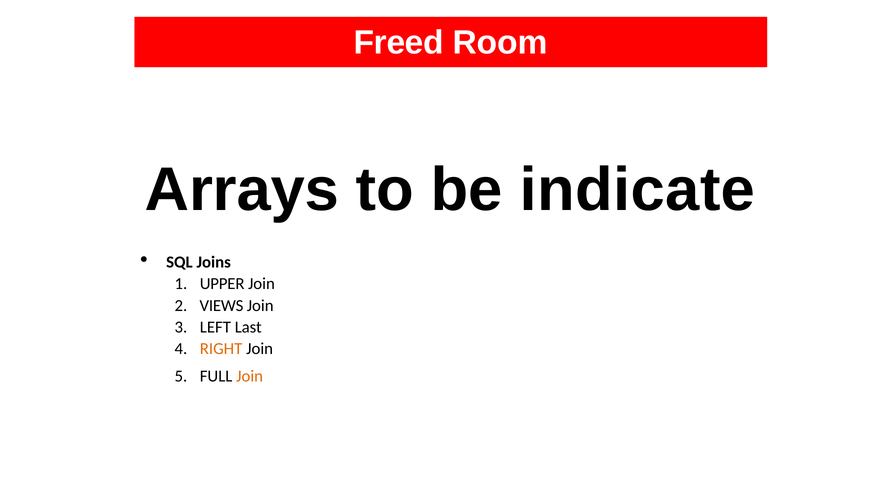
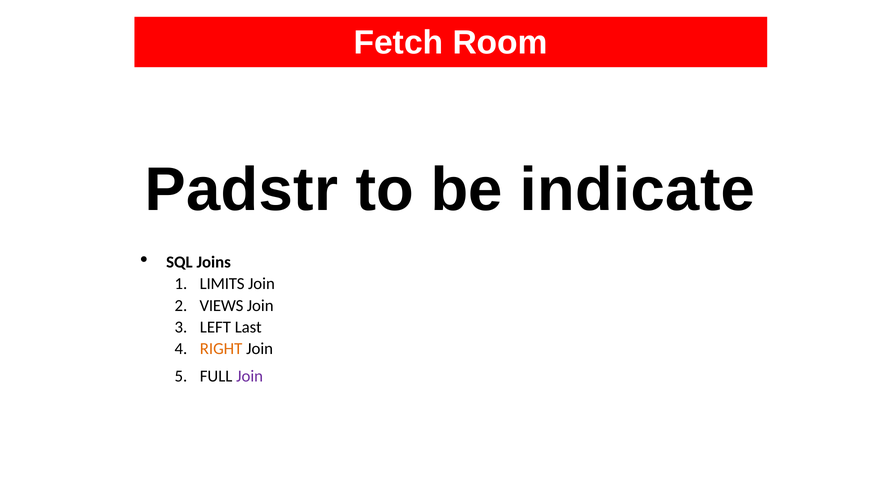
Freed: Freed -> Fetch
Arrays: Arrays -> Padstr
UPPER: UPPER -> LIMITS
Join at (250, 376) colour: orange -> purple
